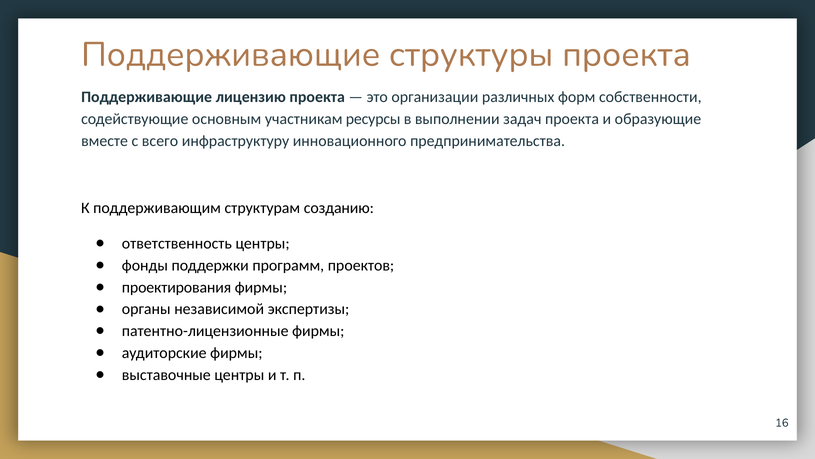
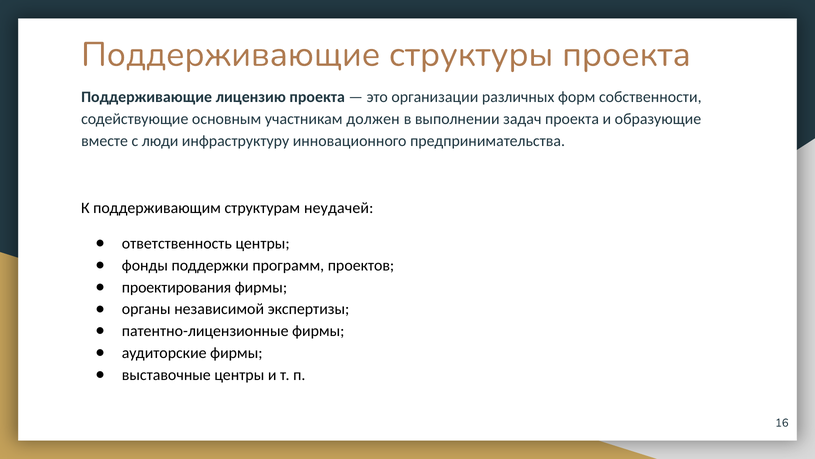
ресурсы: ресурсы -> должен
всего: всего -> люди
созданию: созданию -> неудачей
